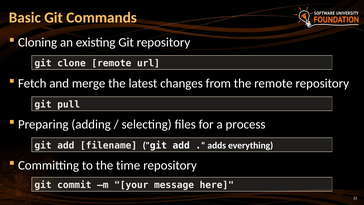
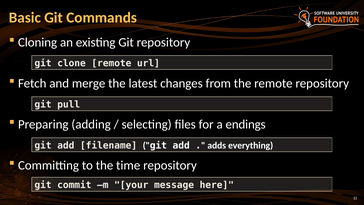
process: process -> endings
